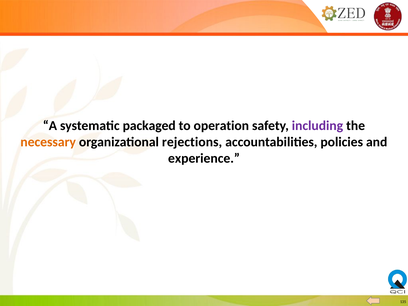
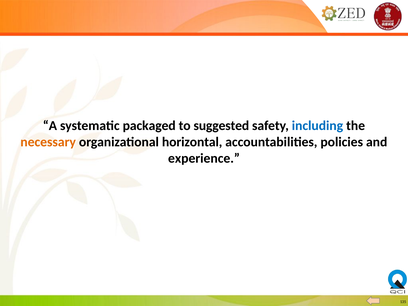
operation: operation -> suggested
including colour: purple -> blue
rejections: rejections -> horizontal
